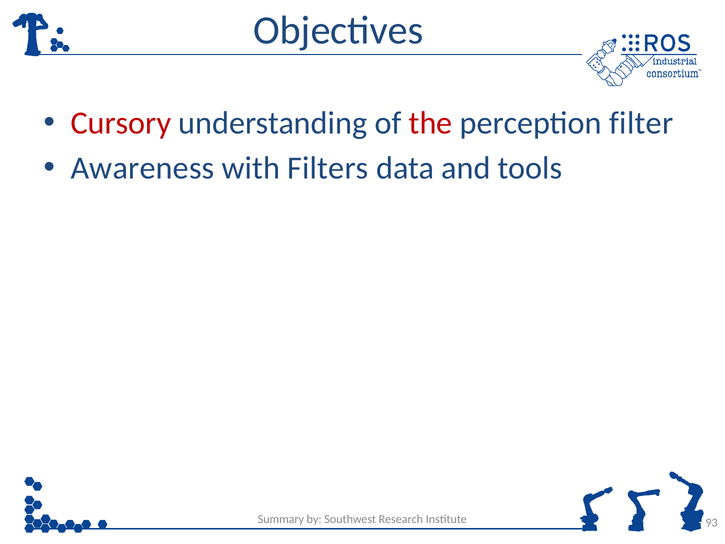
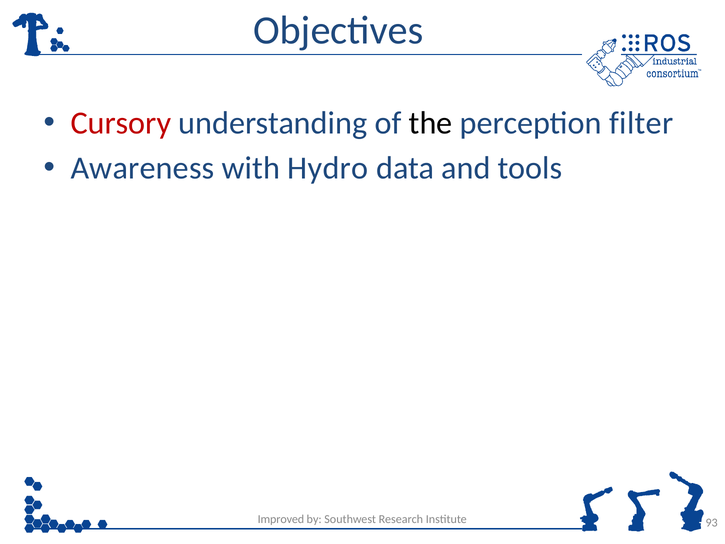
the colour: red -> black
Filters: Filters -> Hydro
Summary: Summary -> Improved
